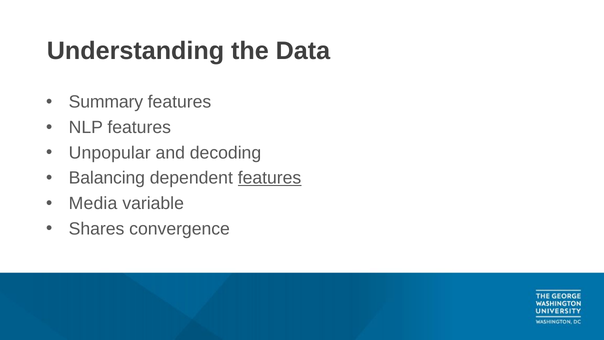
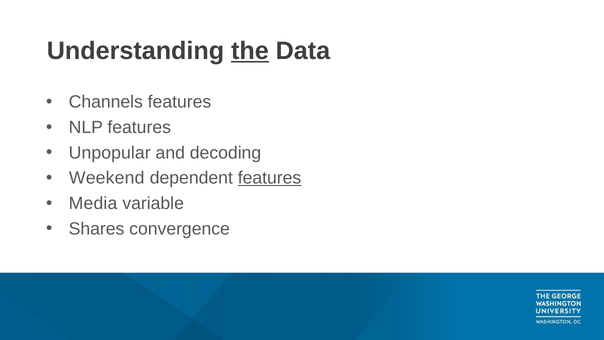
the underline: none -> present
Summary: Summary -> Channels
Balancing: Balancing -> Weekend
